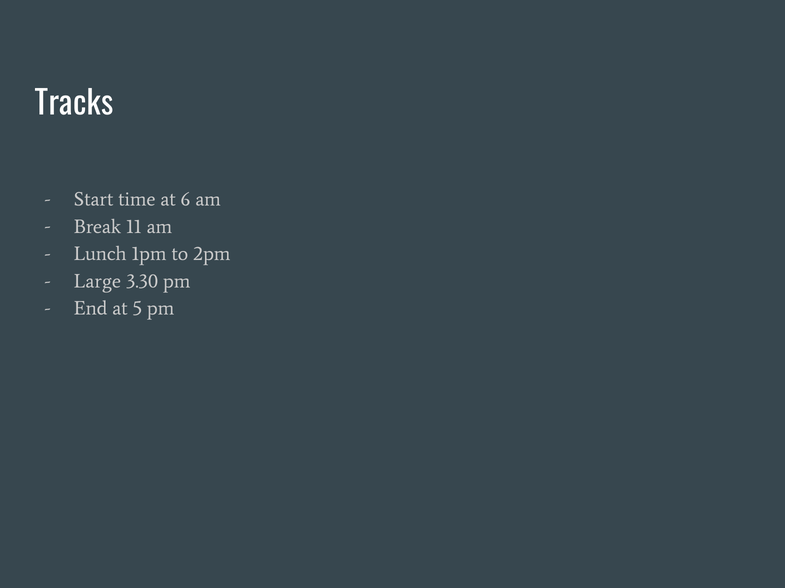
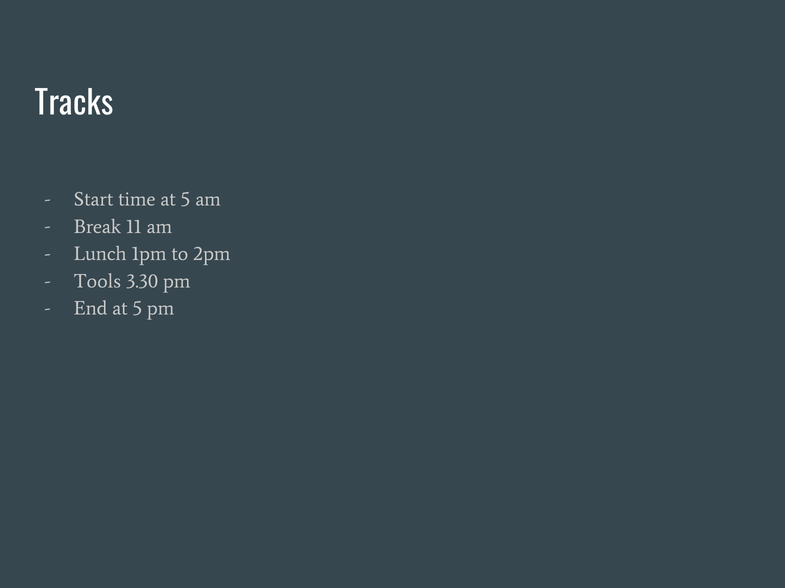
time at 6: 6 -> 5
Large: Large -> Tools
